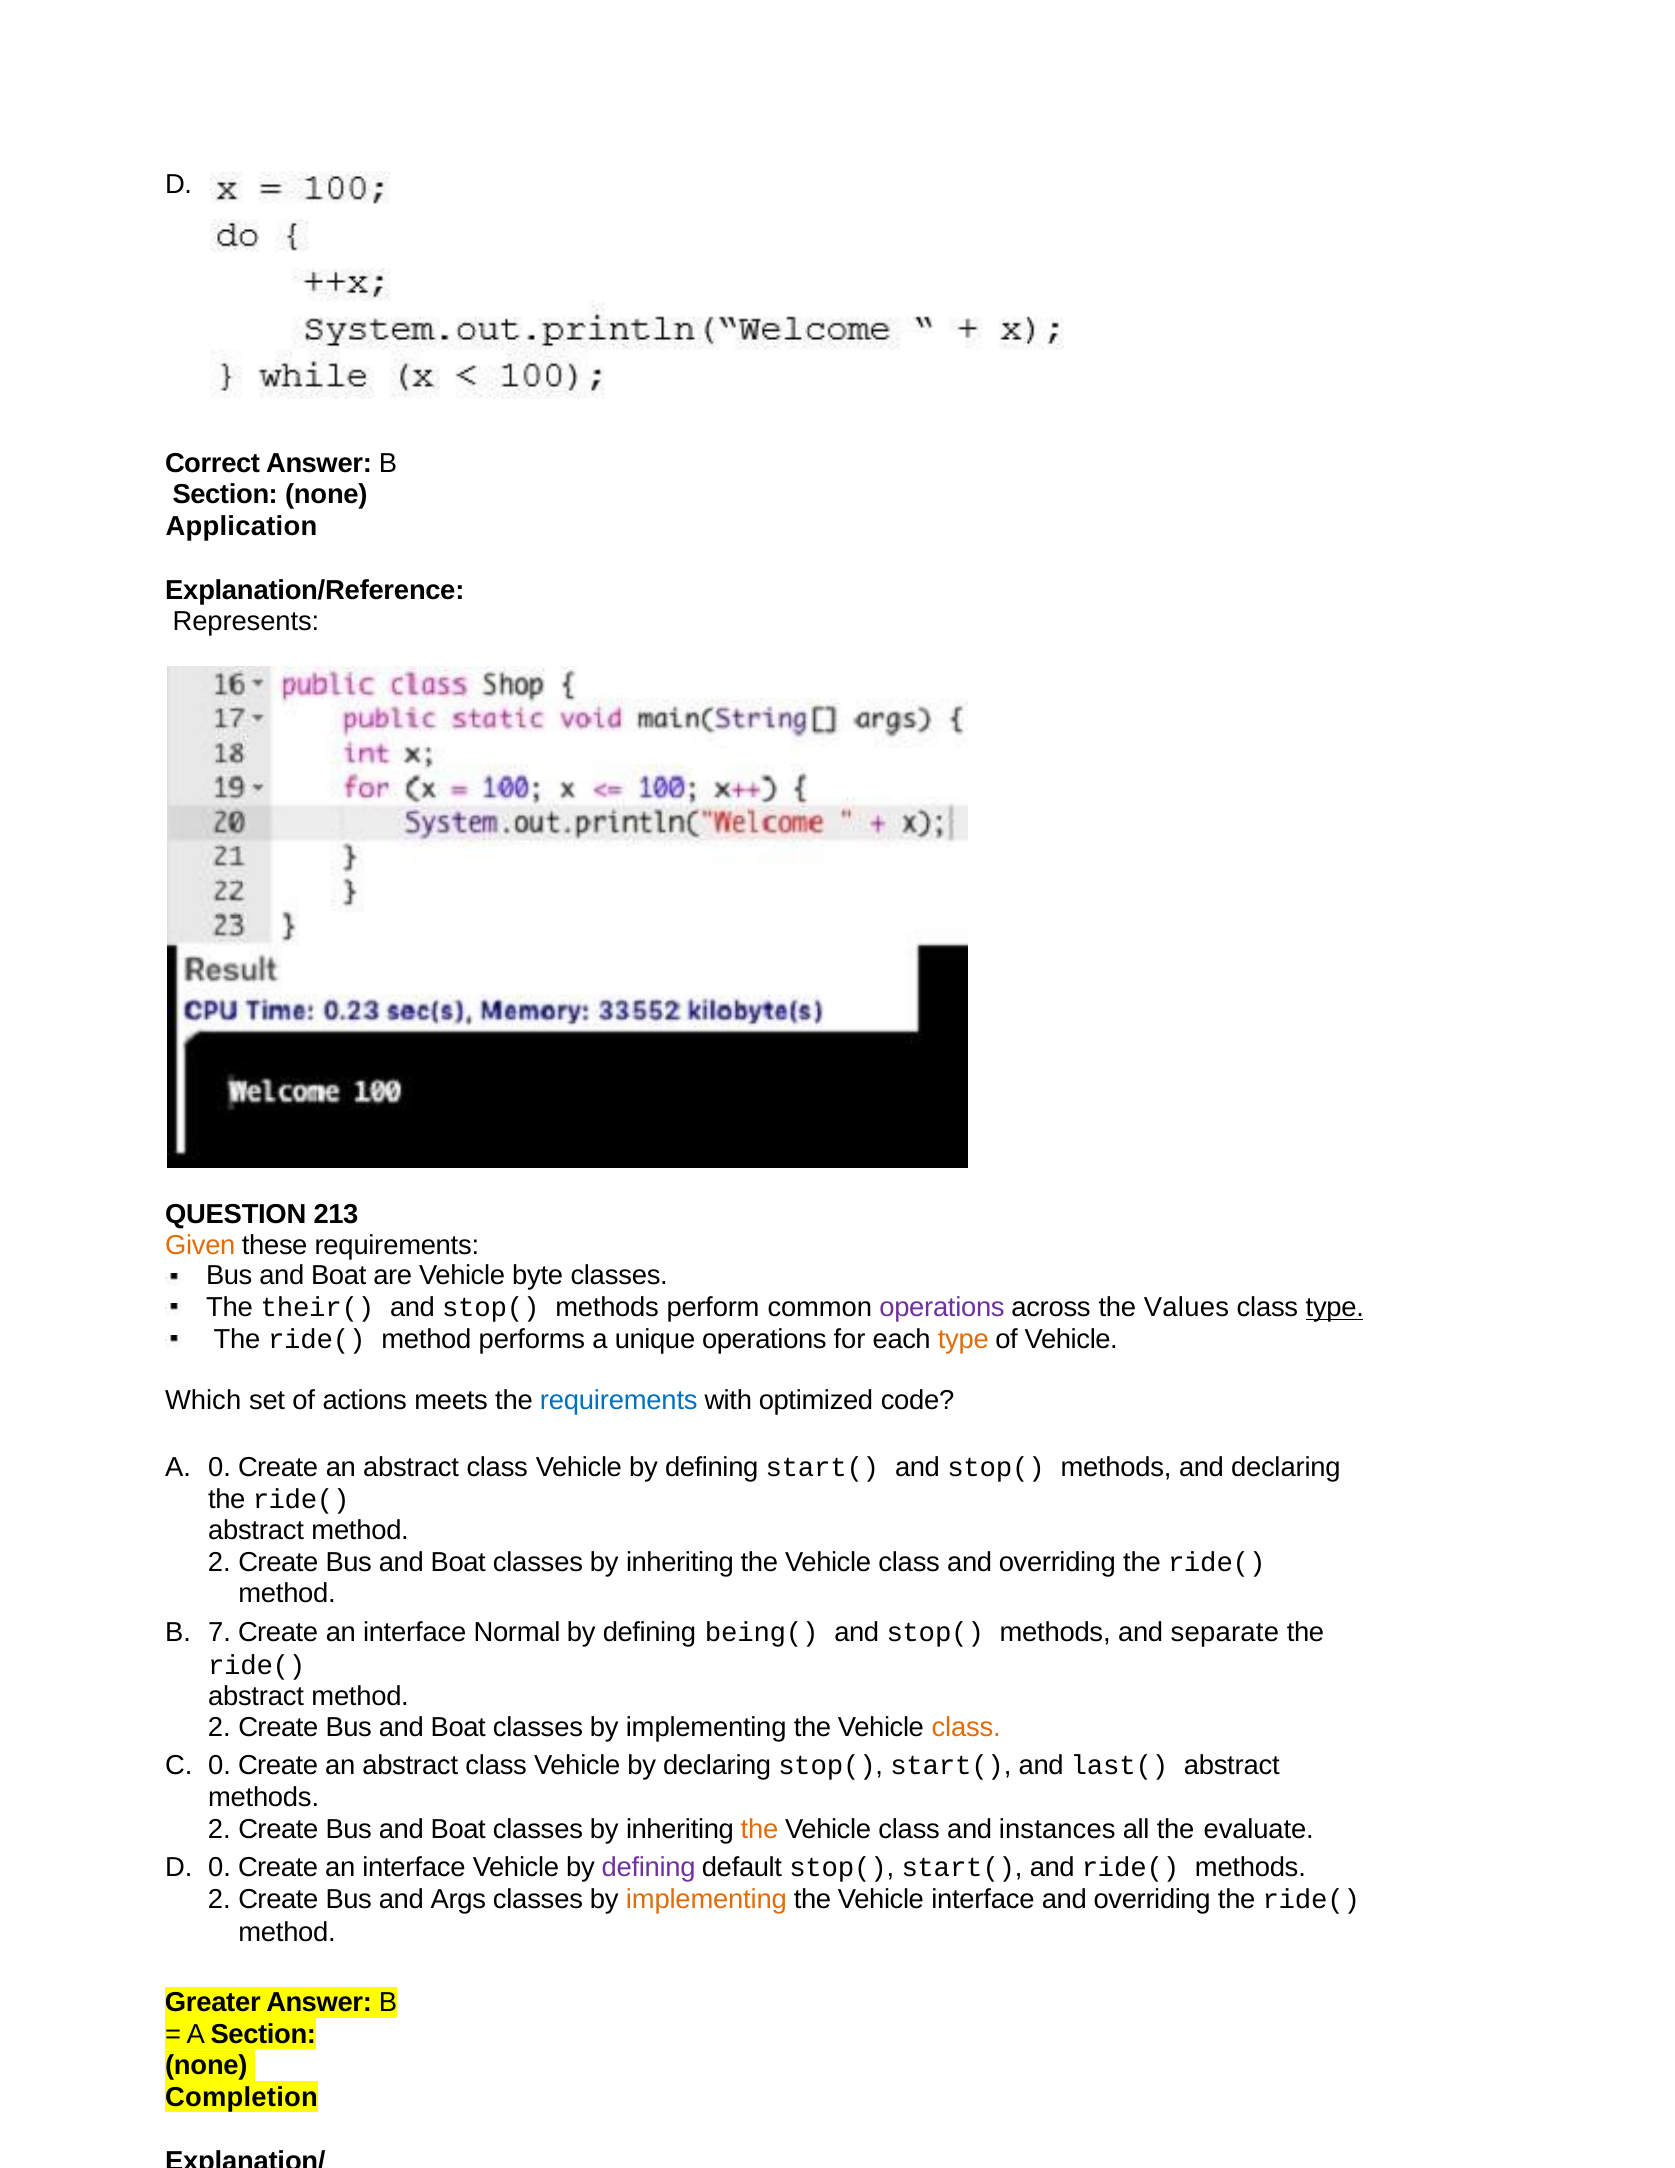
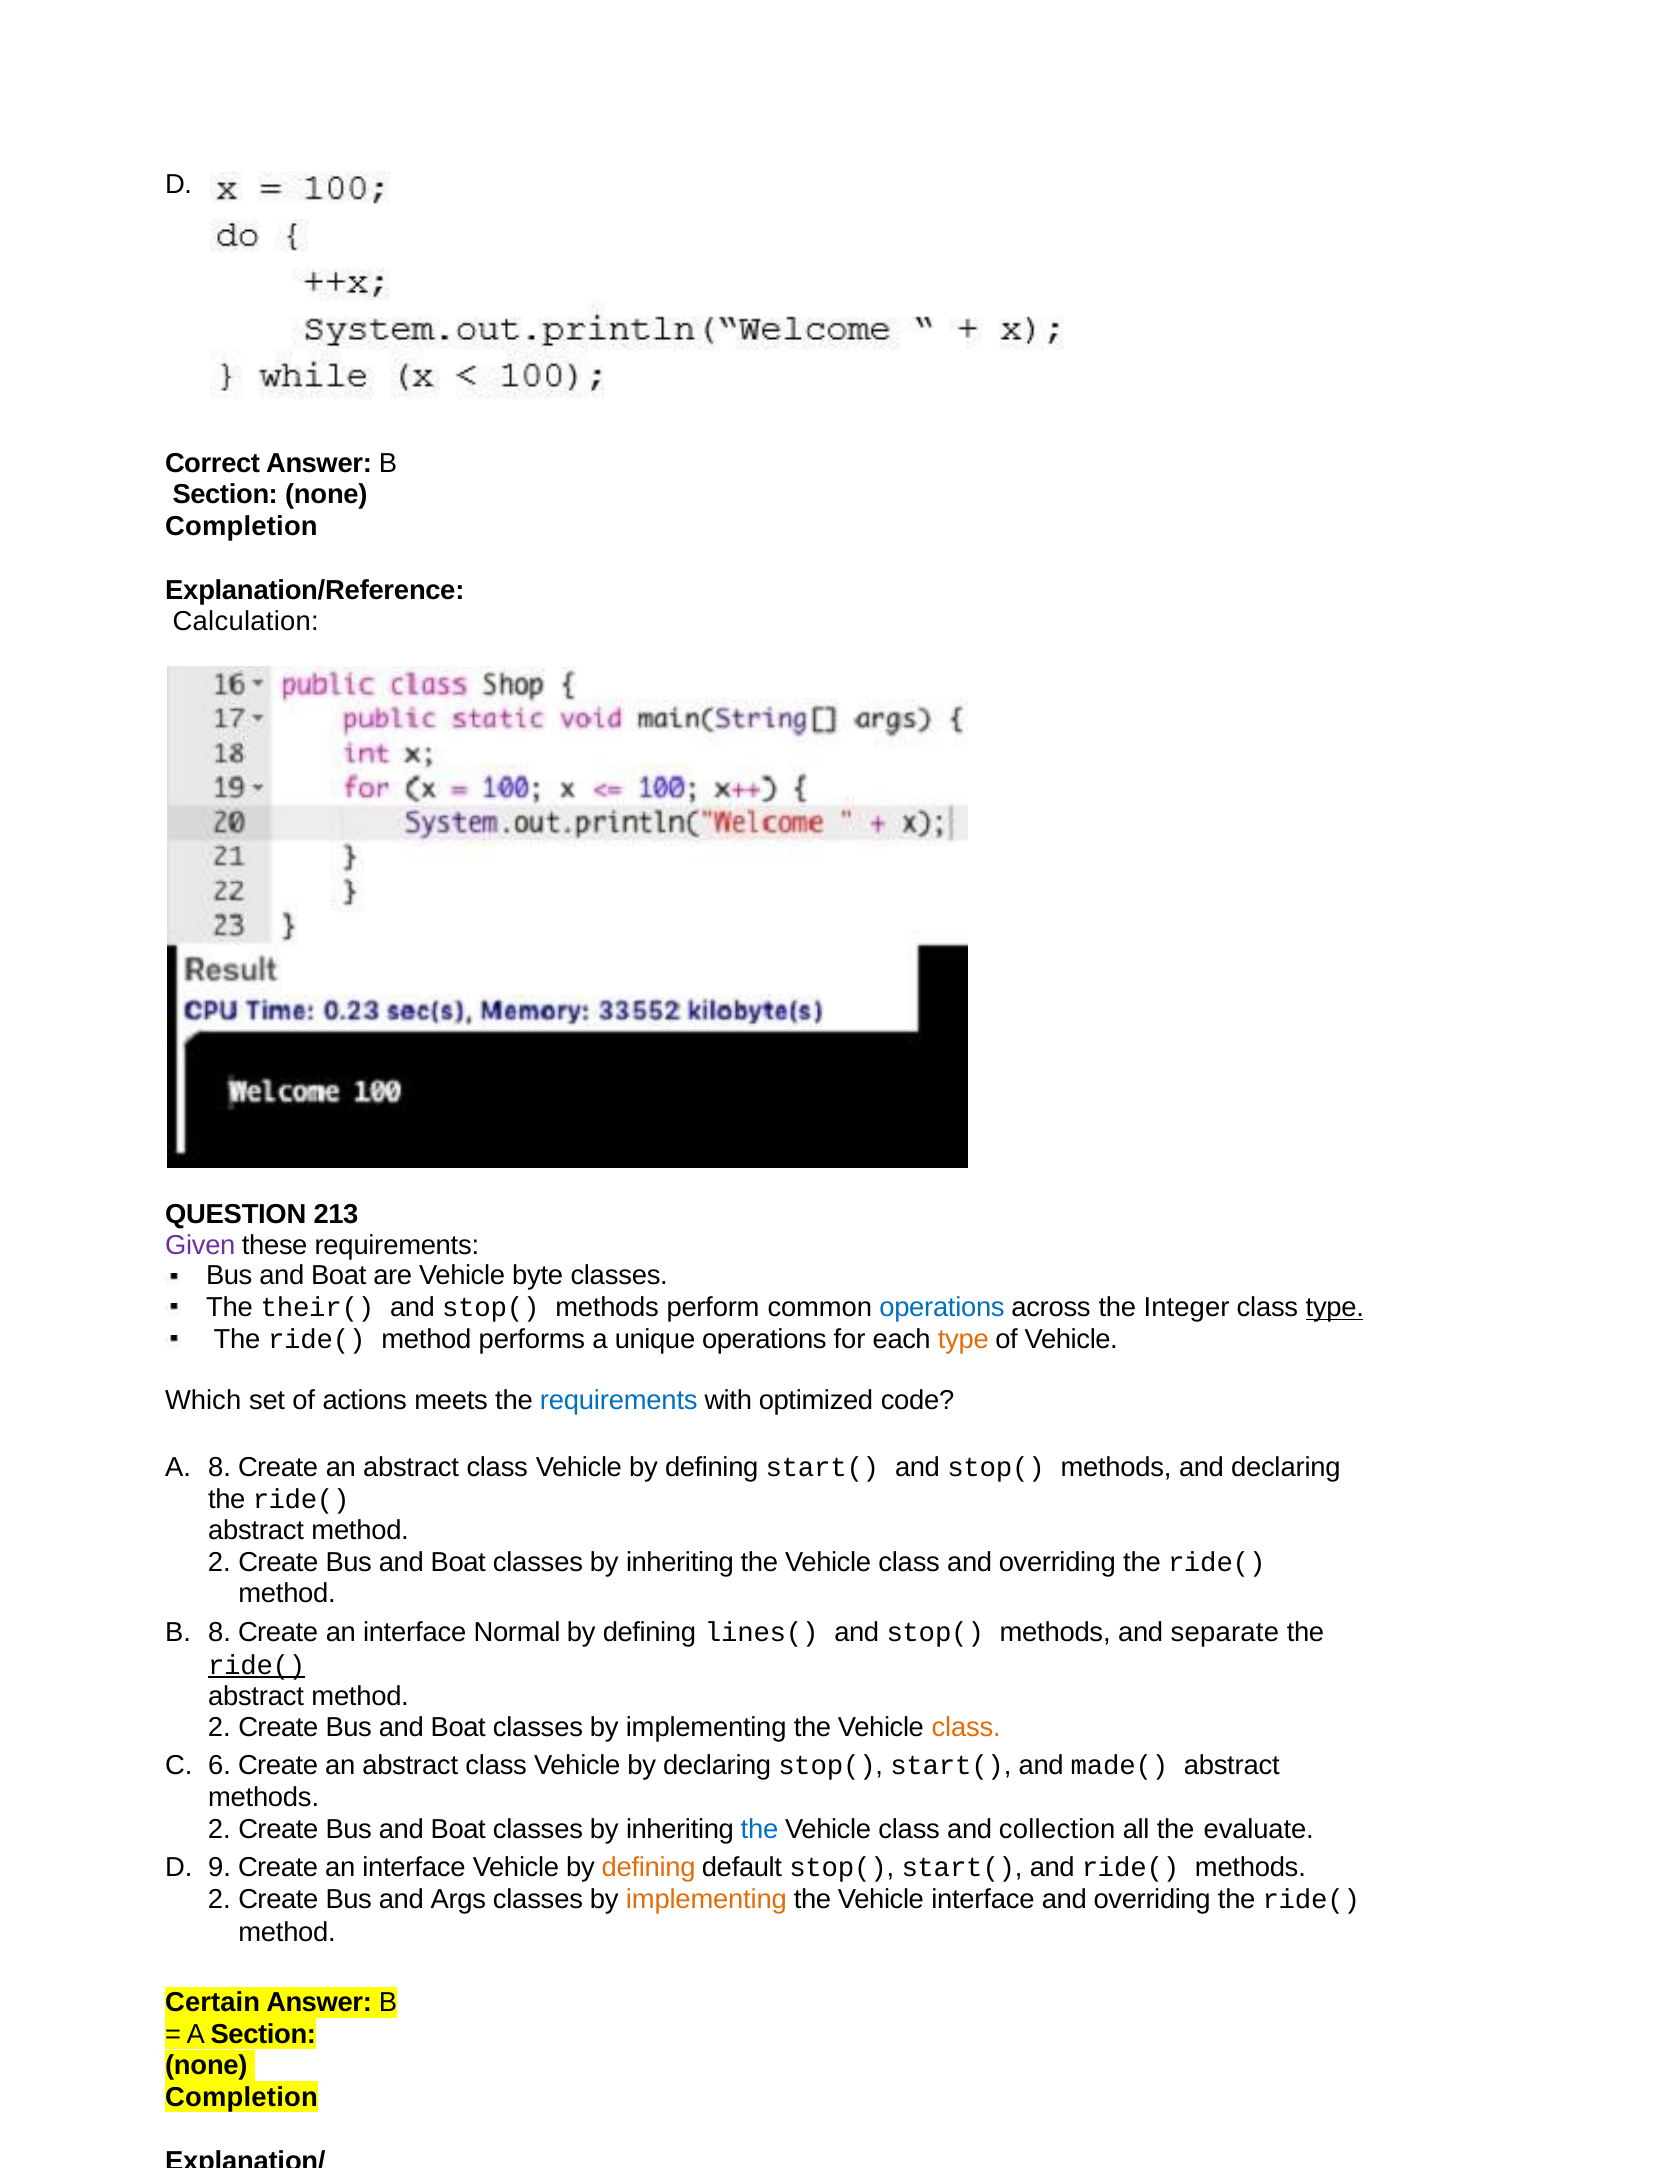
Application at (241, 526): Application -> Completion
Represents: Represents -> Calculation
Given colour: orange -> purple
operations at (942, 1308) colour: purple -> blue
Values: Values -> Integer
A 0: 0 -> 8
B 7: 7 -> 8
being(: being( -> lines(
ride( at (257, 1665) underline: none -> present
0 at (219, 1765): 0 -> 6
last(: last( -> made(
the at (759, 1830) colour: orange -> blue
instances: instances -> collection
D 0: 0 -> 9
defining at (649, 1867) colour: purple -> orange
Greater: Greater -> Certain
